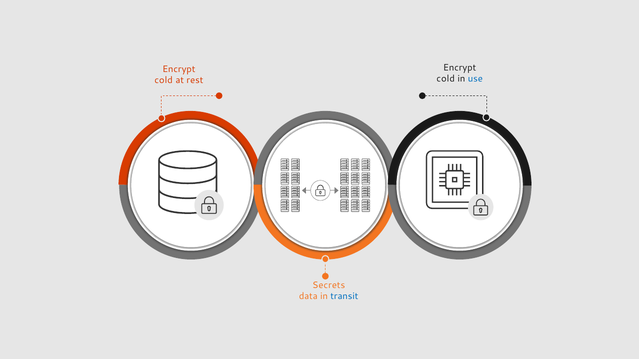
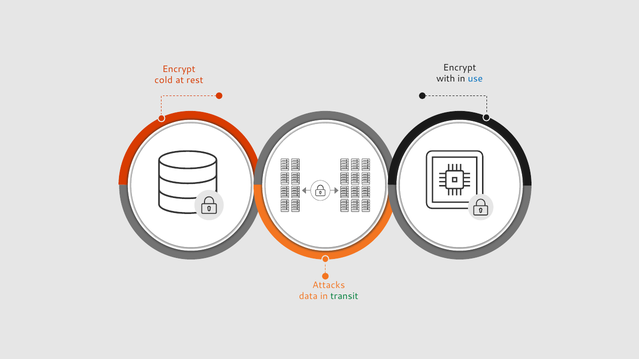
cold at (446, 79): cold -> with
Secrets: Secrets -> Attacks
transit colour: blue -> green
